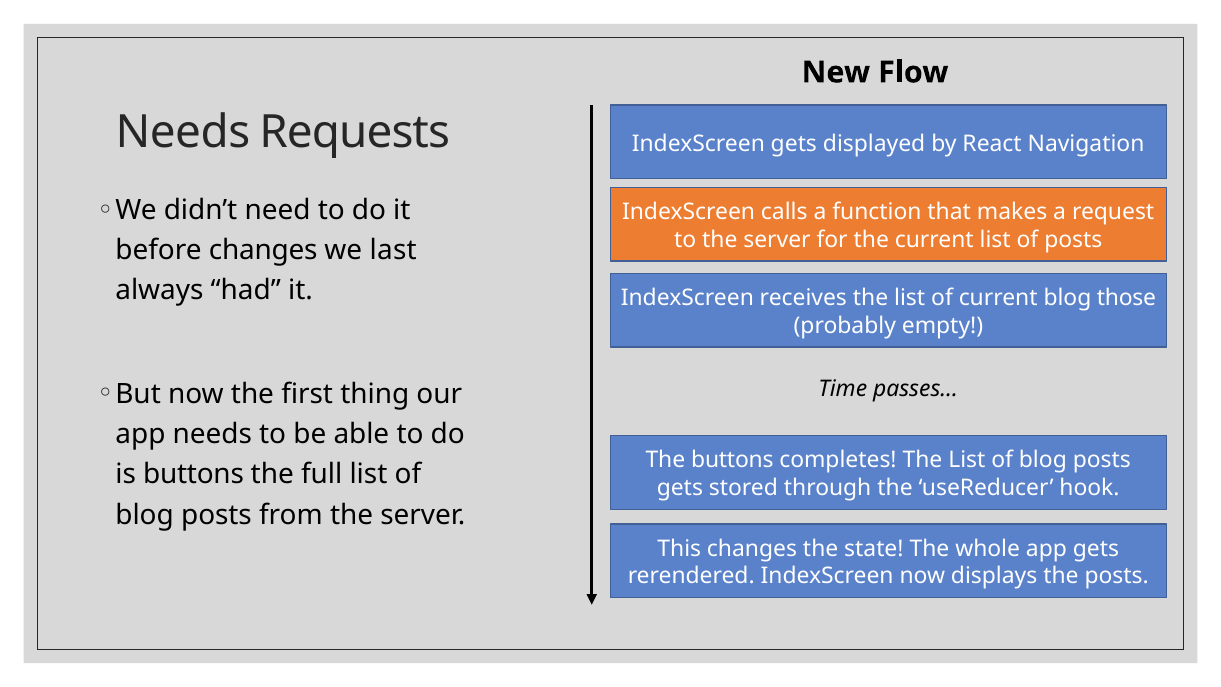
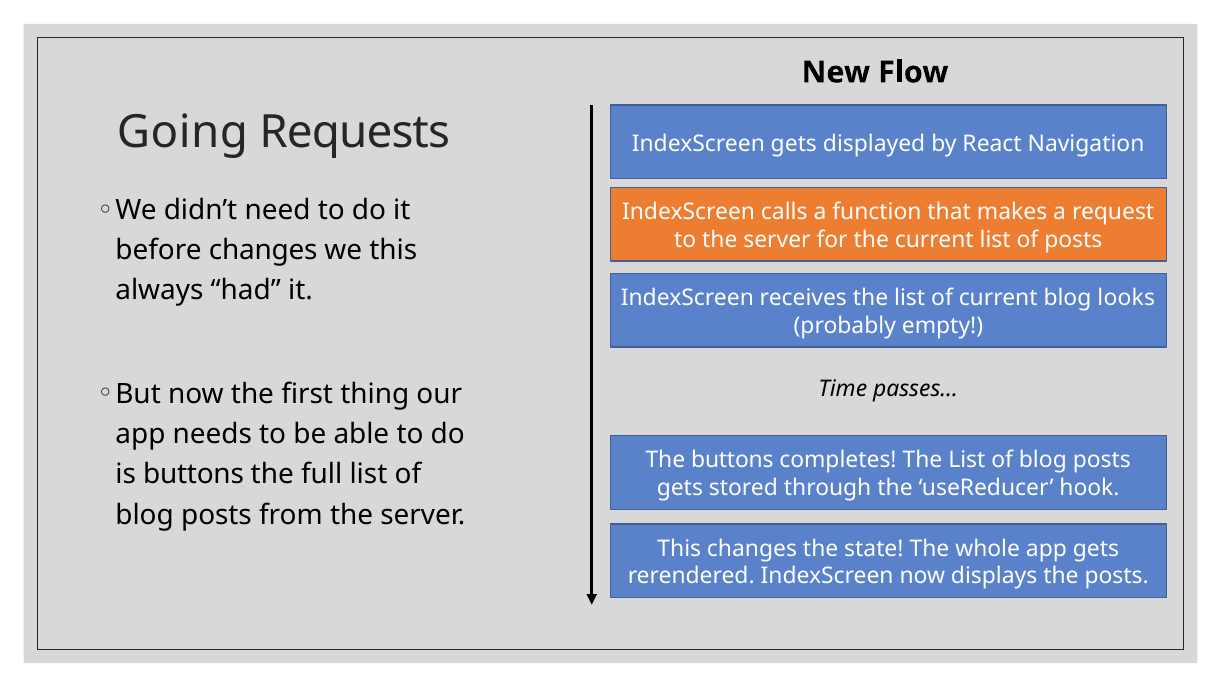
Needs at (183, 133): Needs -> Going
we last: last -> this
those: those -> looks
